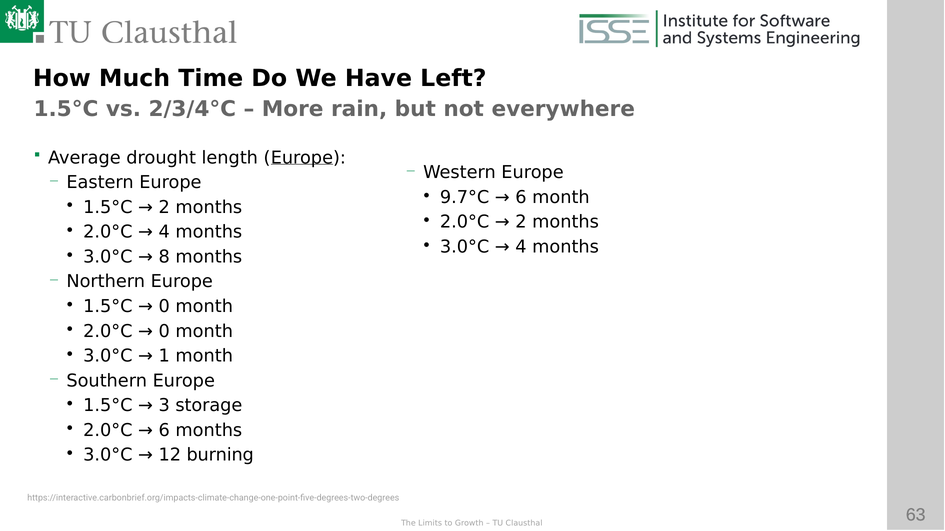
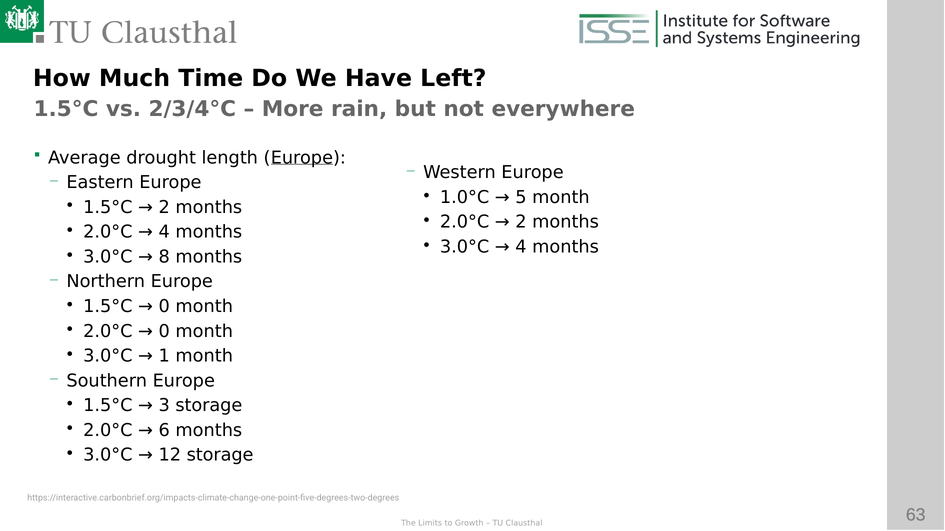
9.7°C: 9.7°C -> 1.0°C
6 at (521, 198): 6 -> 5
12 burning: burning -> storage
